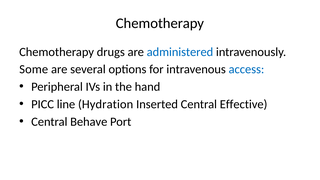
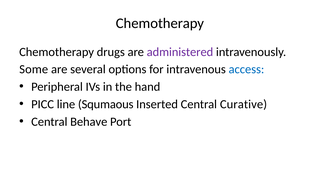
administered colour: blue -> purple
Hydration: Hydration -> Squmaous
Effective: Effective -> Curative
